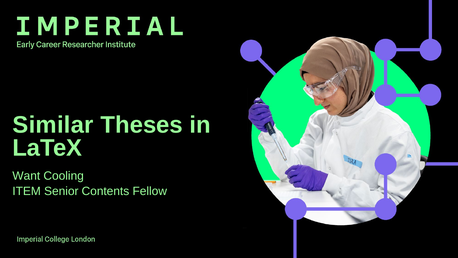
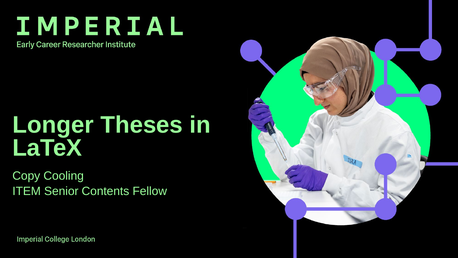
Similar: Similar -> Longer
Want: Want -> Copy
